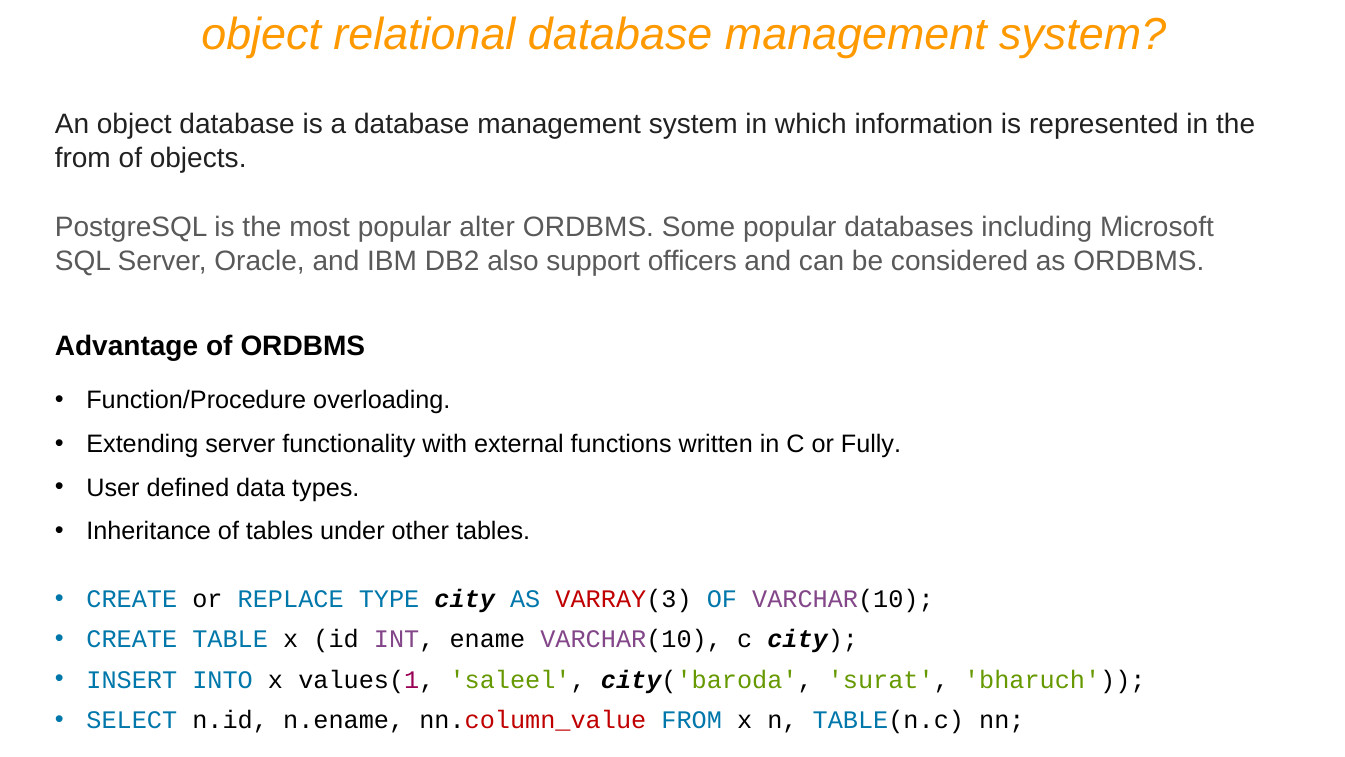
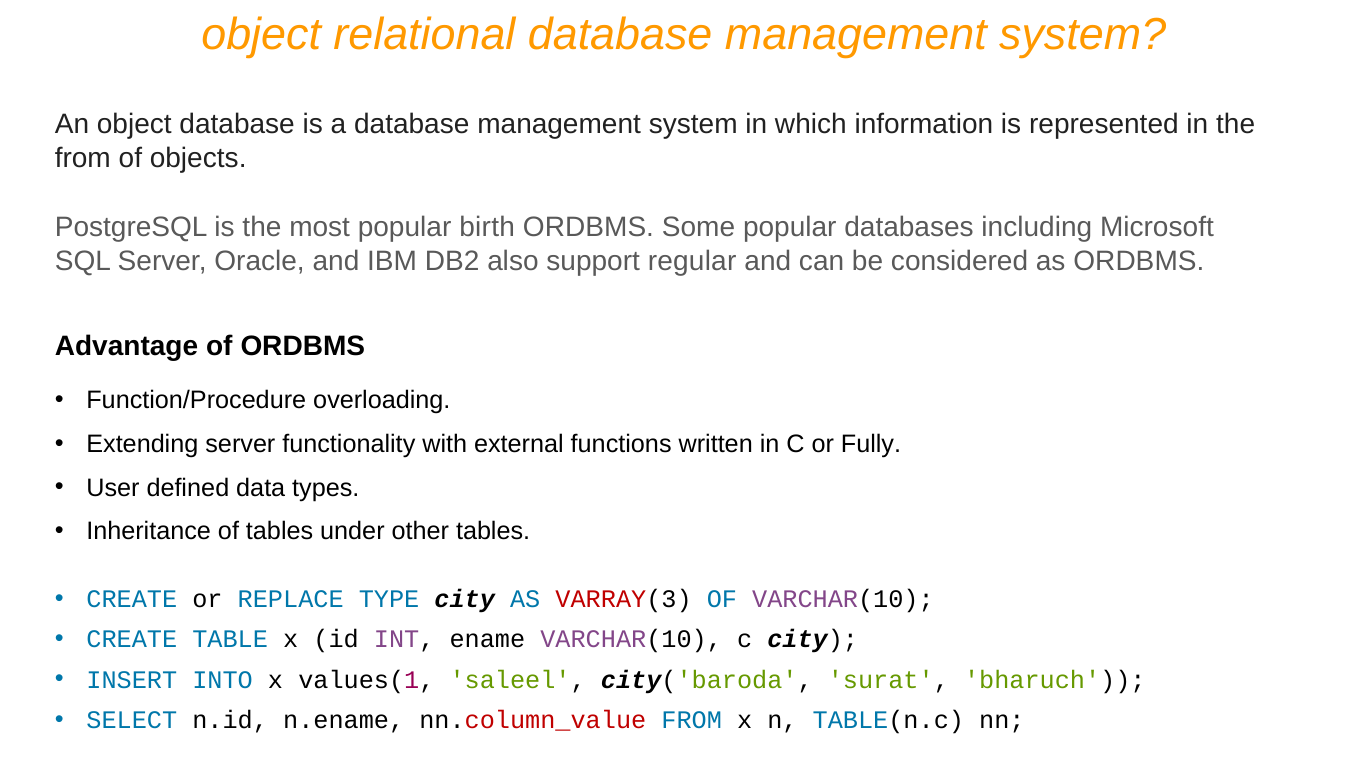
alter: alter -> birth
officers: officers -> regular
